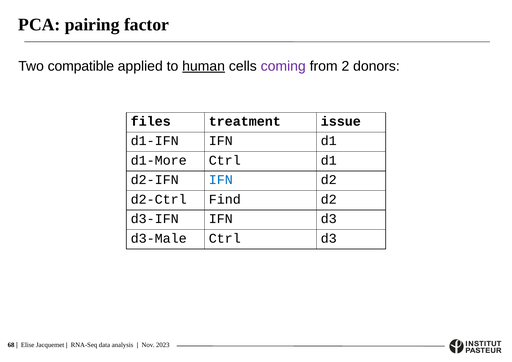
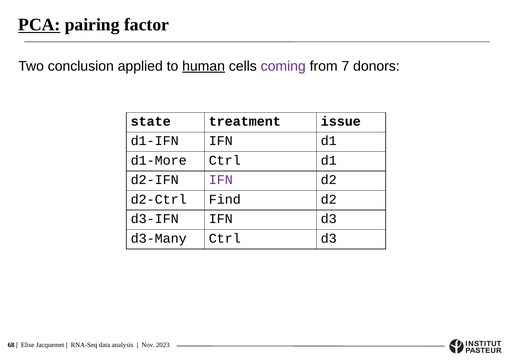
PCA underline: none -> present
compatible: compatible -> conclusion
2: 2 -> 7
files: files -> state
IFN at (221, 180) colour: blue -> purple
d3-Male: d3-Male -> d3-Many
